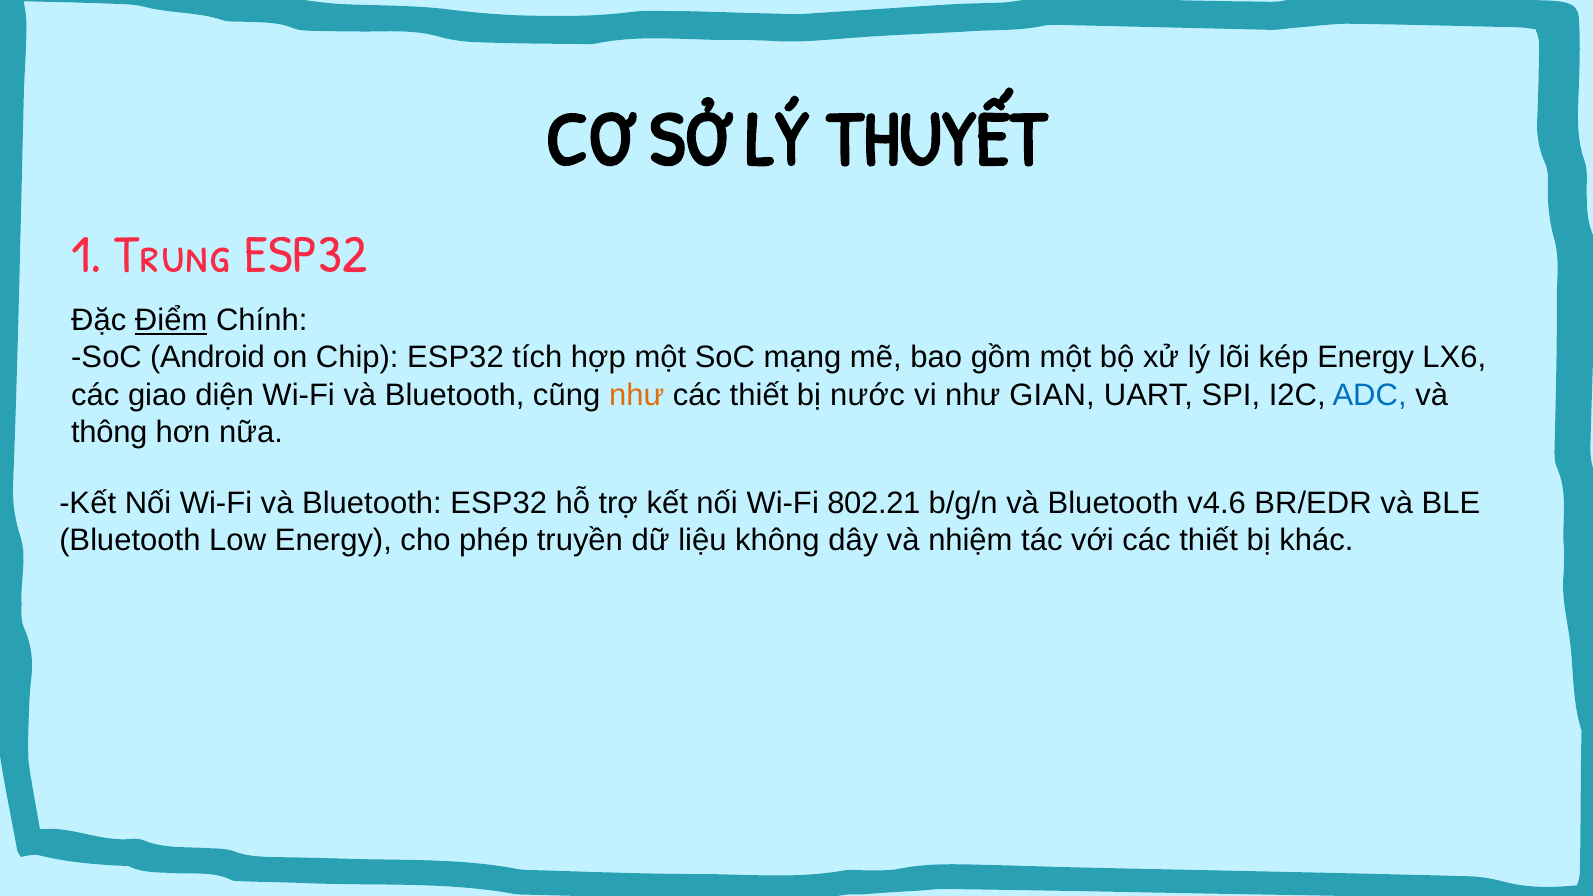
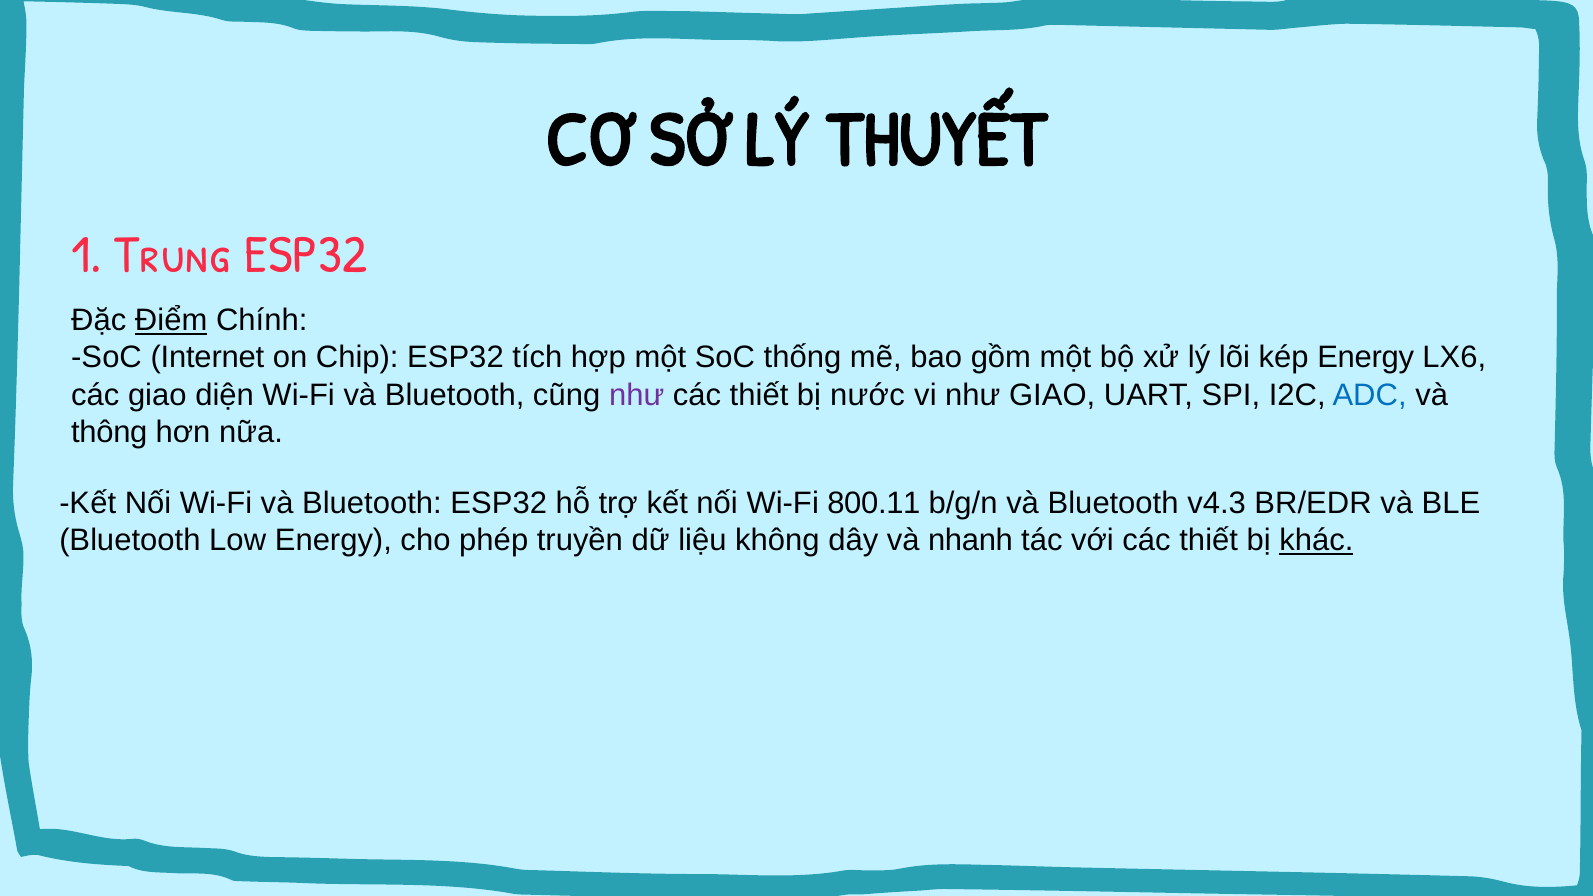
Android: Android -> Internet
mạng: mạng -> thống
như at (637, 395) colour: orange -> purple
như GIAN: GIAN -> GIAO
802.21: 802.21 -> 800.11
v4.6: v4.6 -> v4.3
nhiệm: nhiệm -> nhanh
khác underline: none -> present
